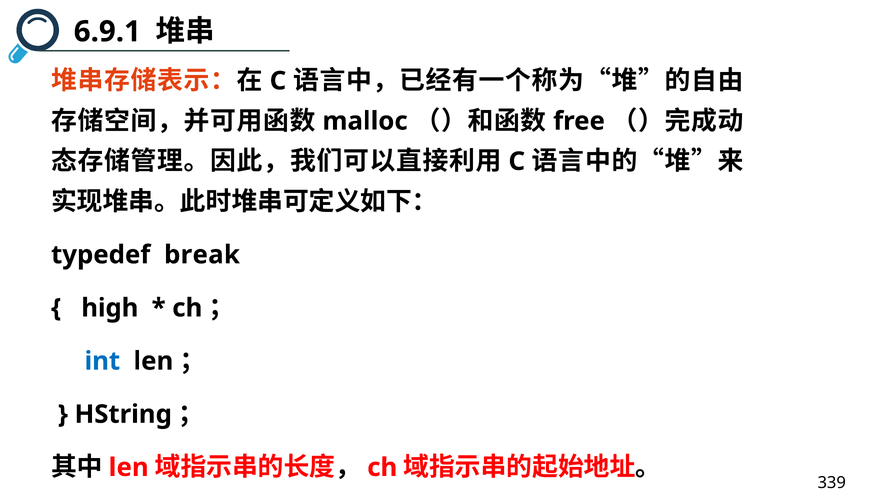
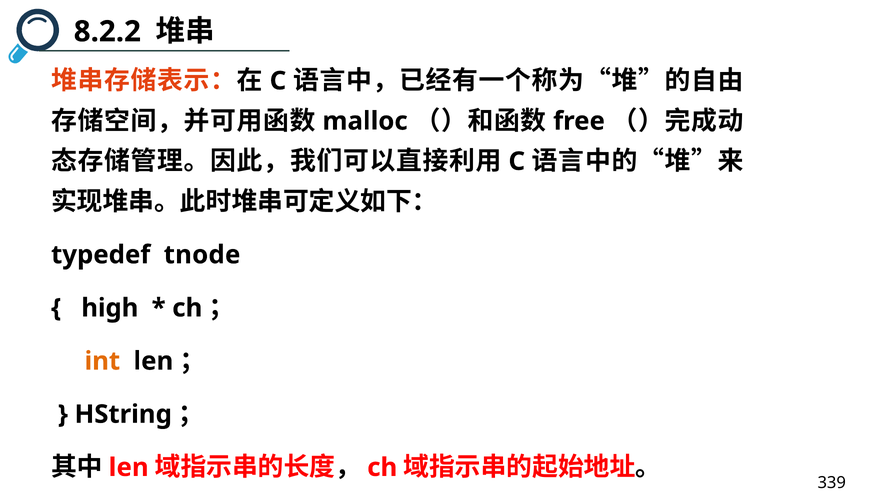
6.9.1: 6.9.1 -> 8.2.2
break: break -> tnode
int colour: blue -> orange
